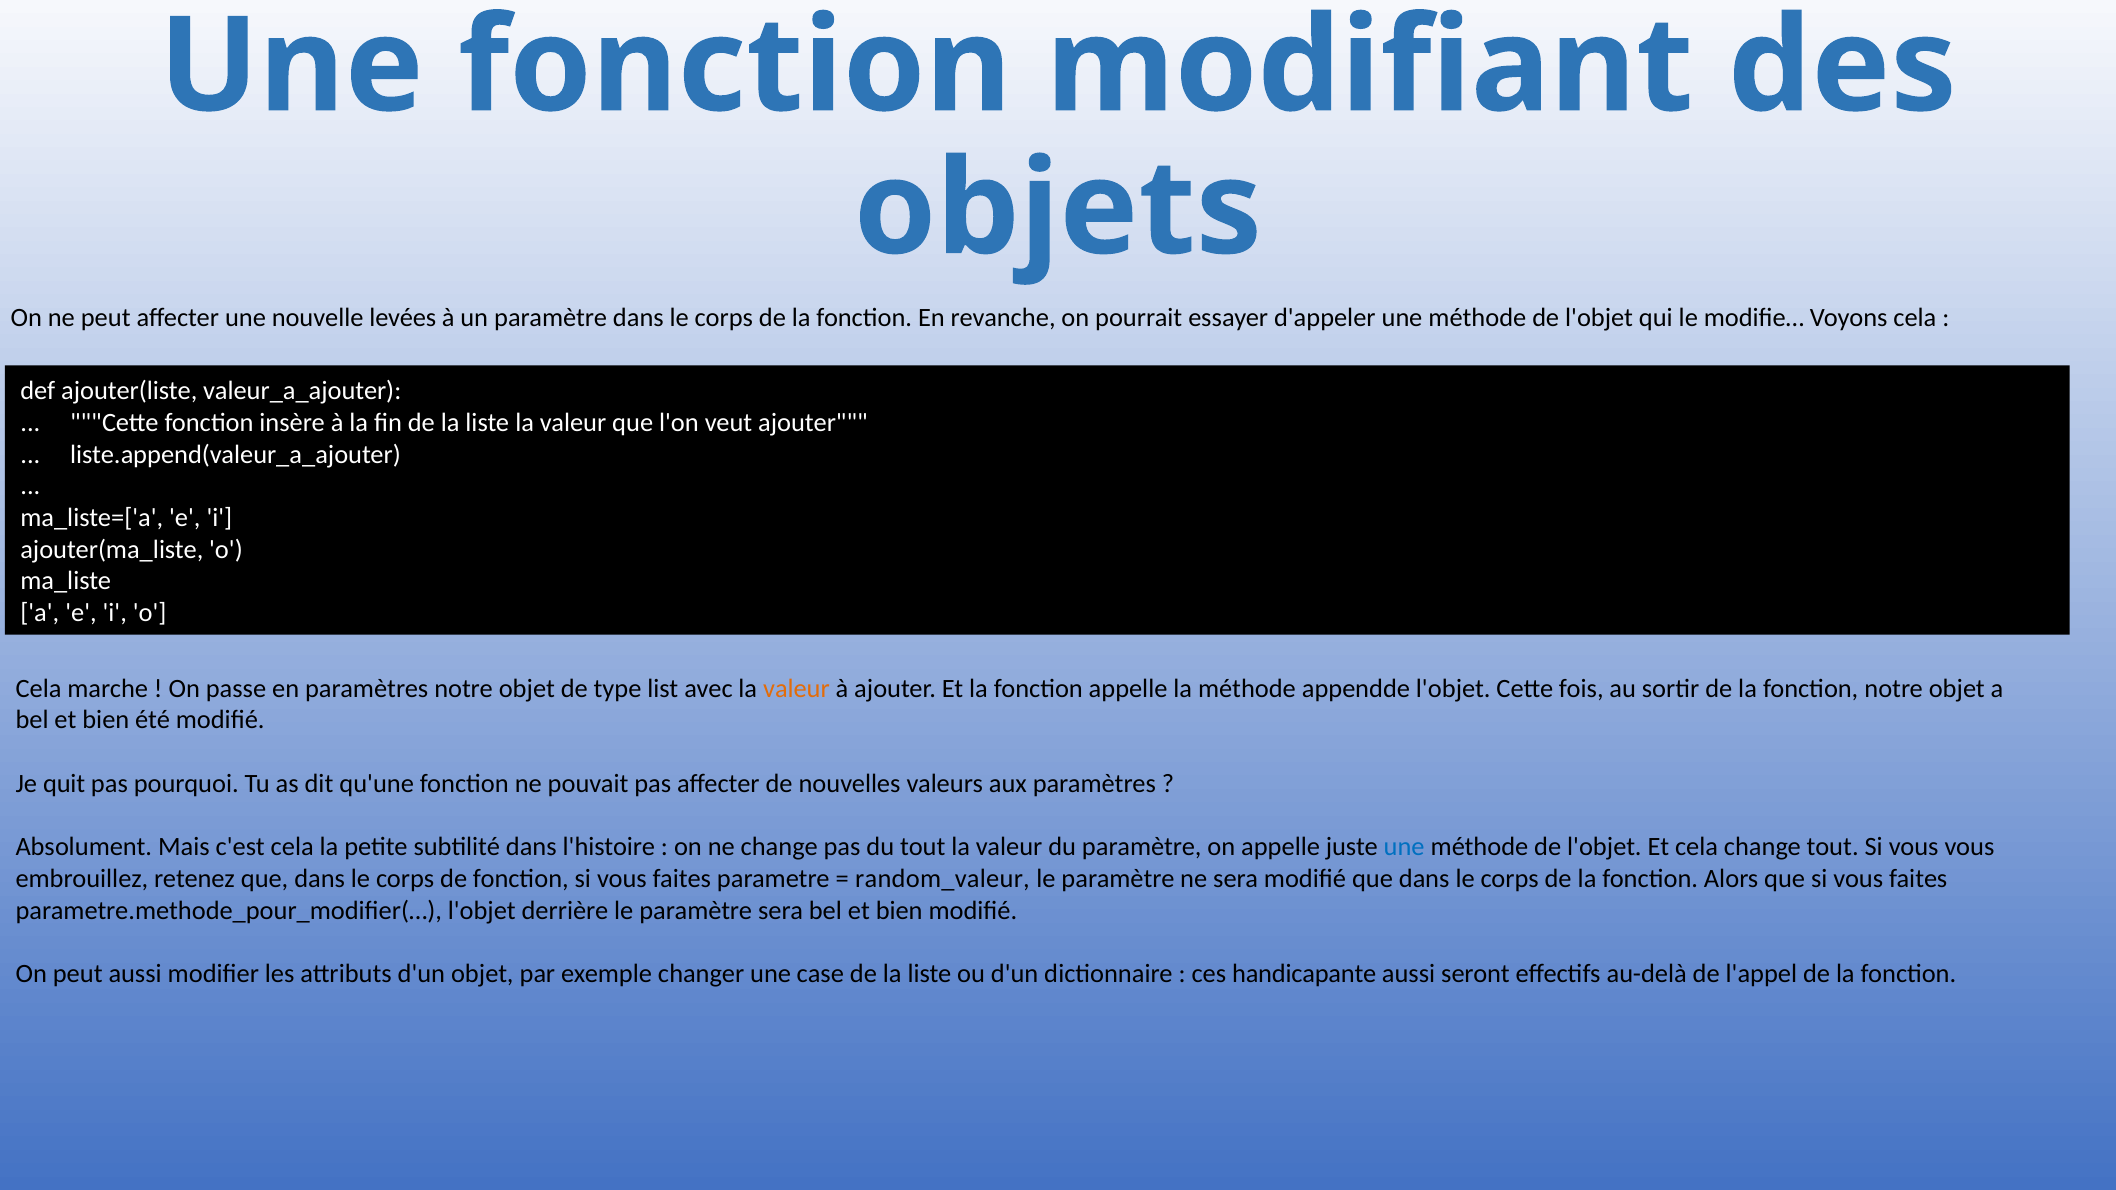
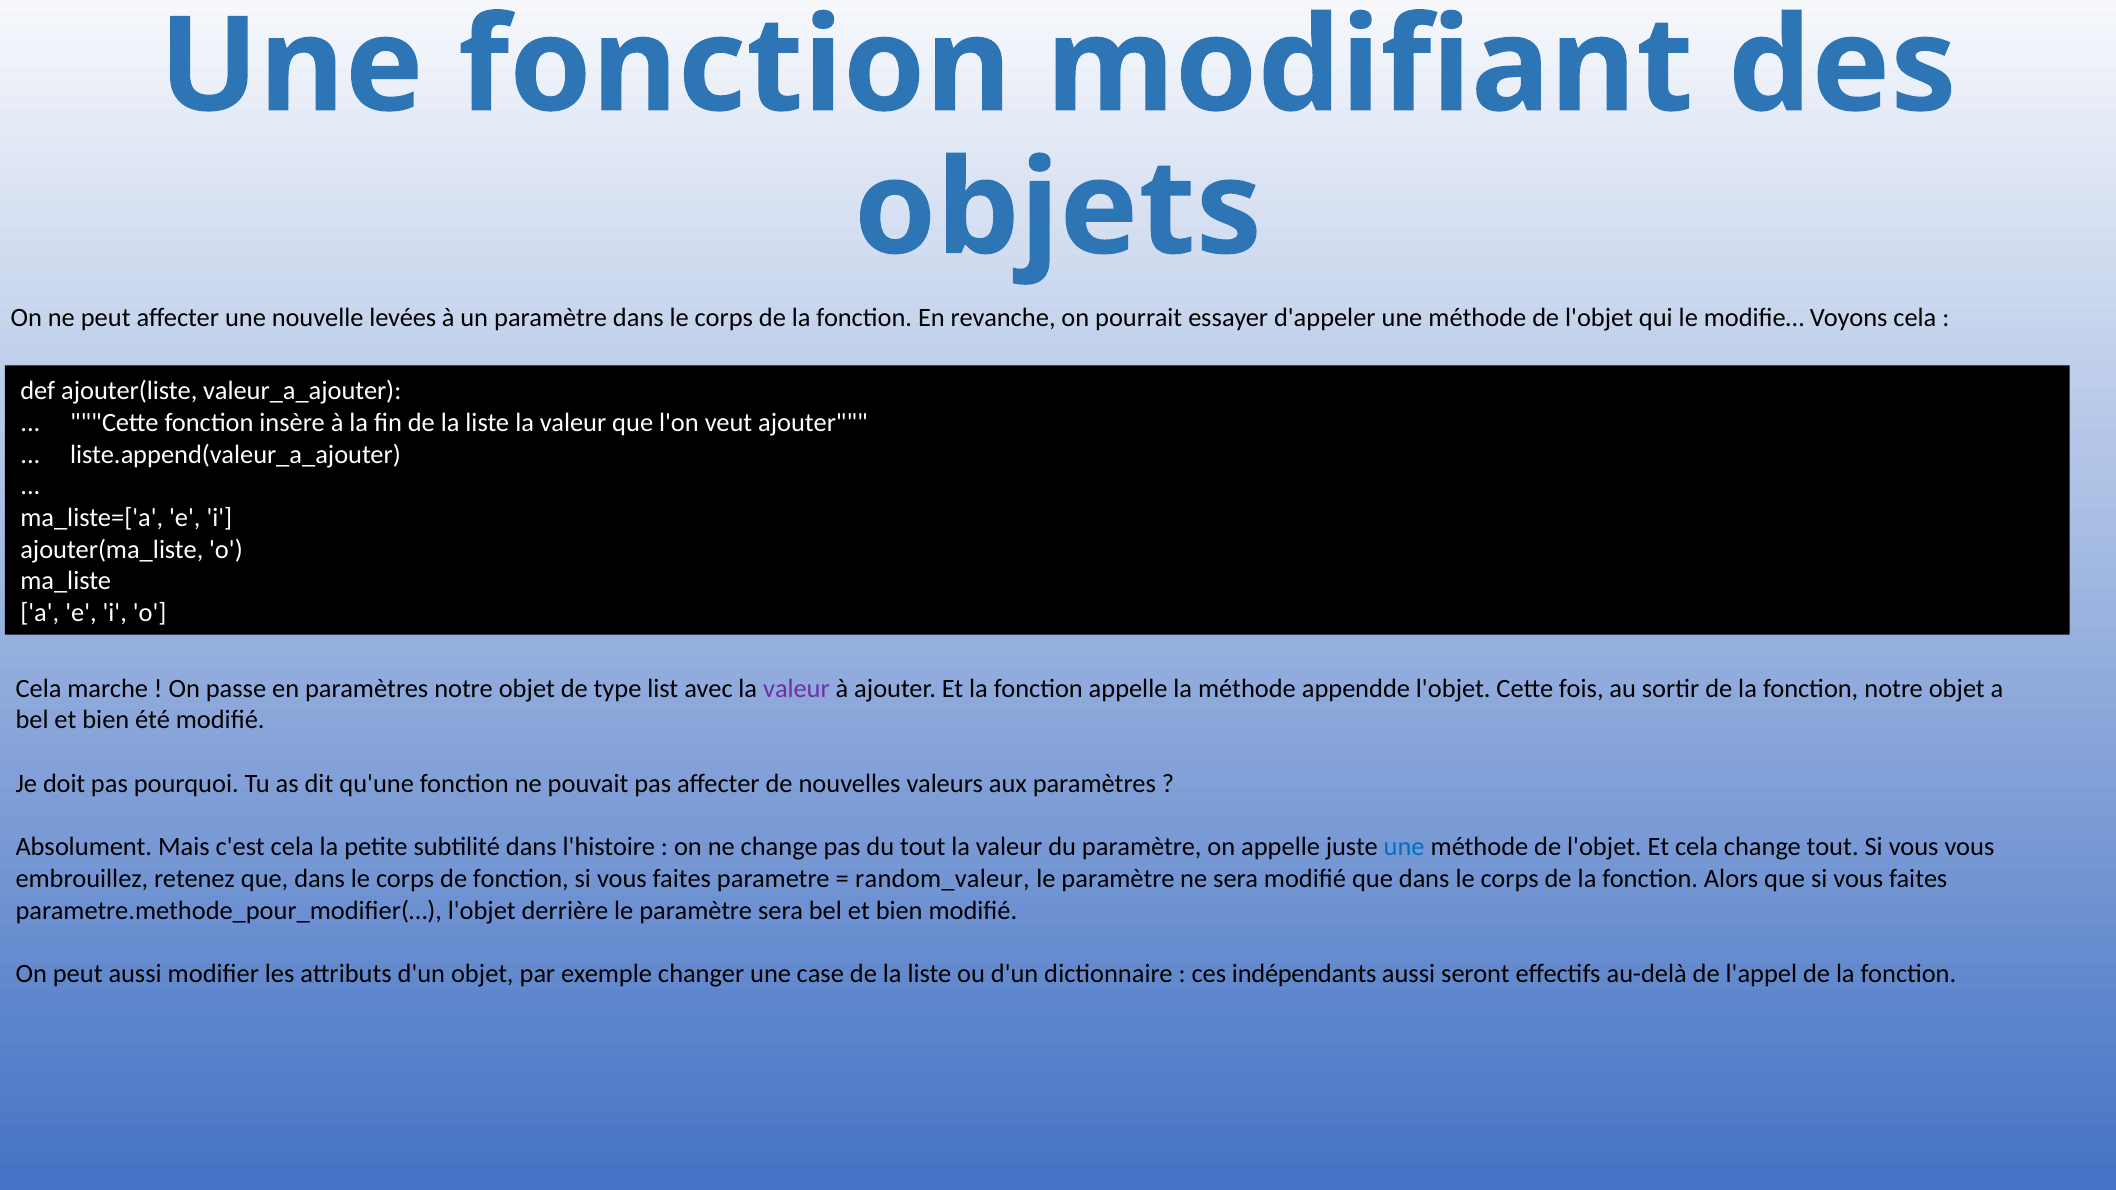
valeur at (796, 688) colour: orange -> purple
quit: quit -> doit
handicapante: handicapante -> indépendants
